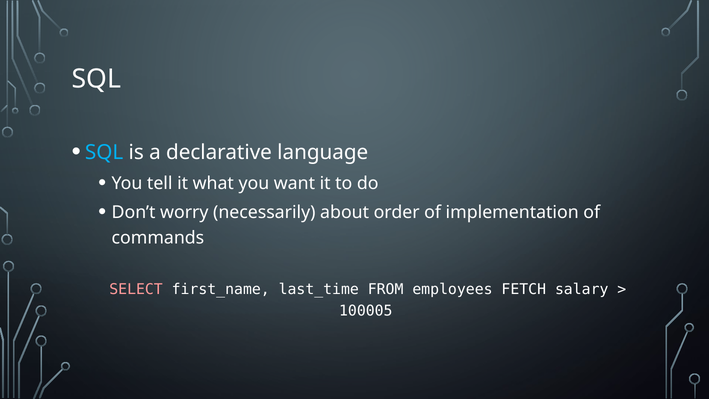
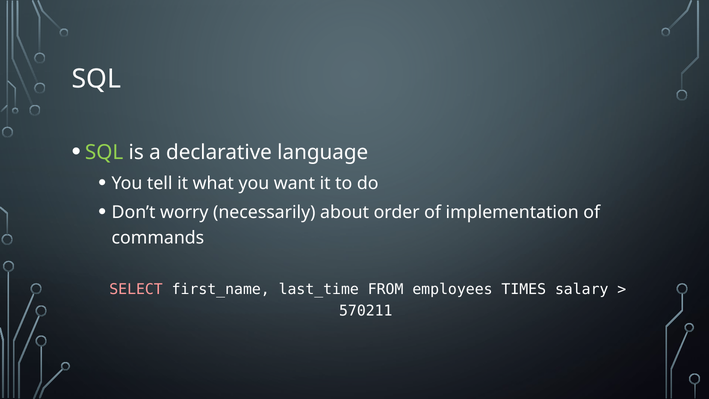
SQL at (104, 152) colour: light blue -> light green
FETCH: FETCH -> TIMES
100005: 100005 -> 570211
